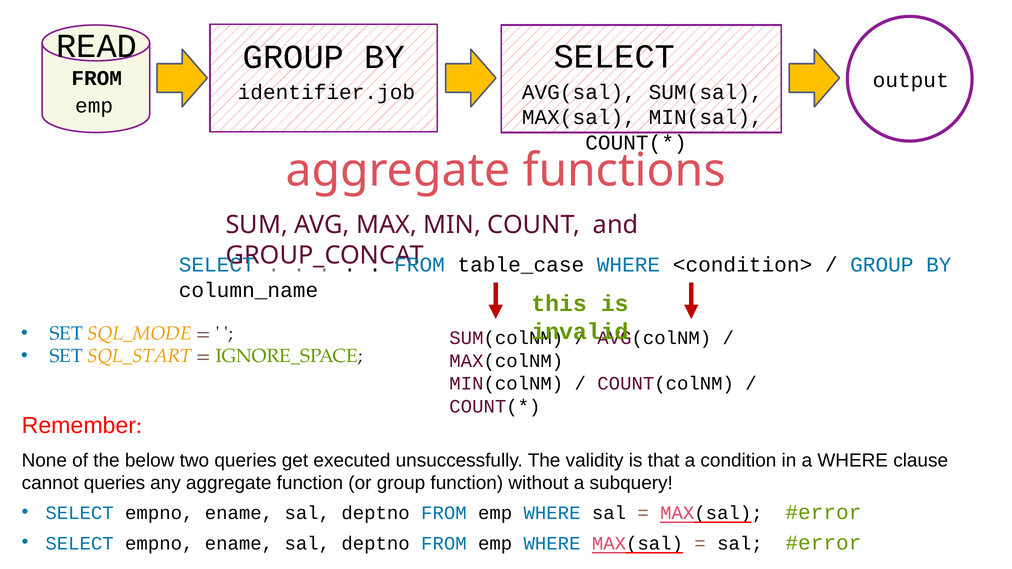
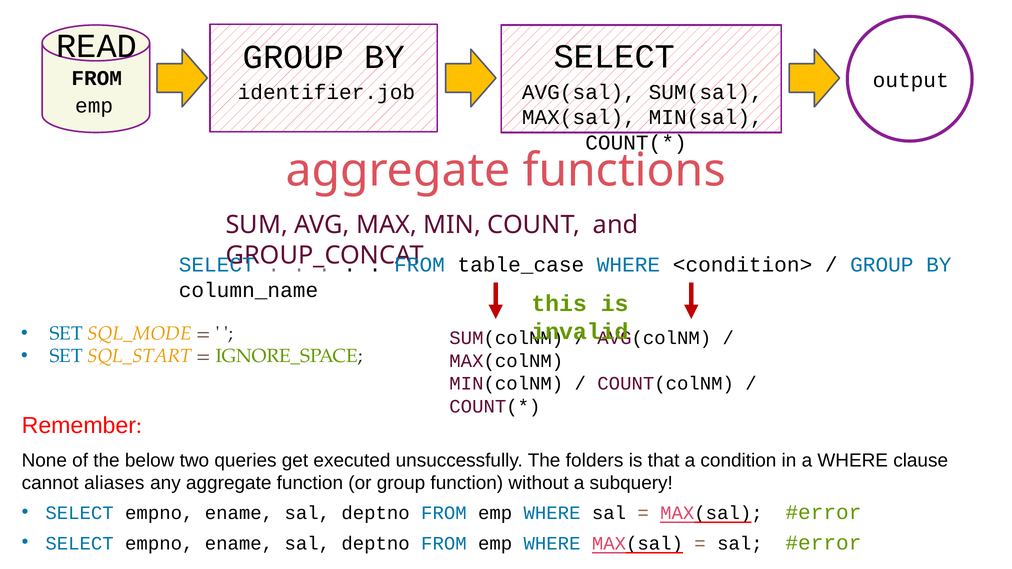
validity: validity -> folders
cannot queries: queries -> aliases
